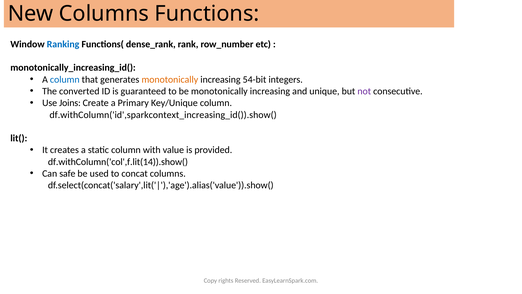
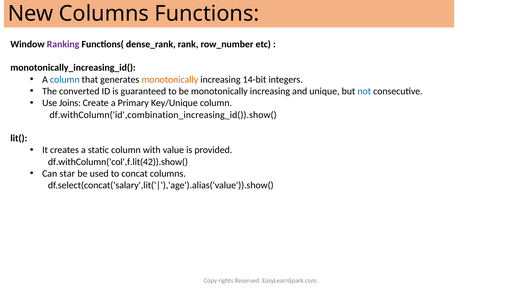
Ranking colour: blue -> purple
54-bit: 54-bit -> 14-bit
not colour: purple -> blue
df.withColumn('id',sparkcontext_increasing_id()).show(: df.withColumn('id',sparkcontext_increasing_id()).show( -> df.withColumn('id',combination_increasing_id()).show(
df.withColumn('col',f.lit(14)).show(: df.withColumn('col',f.lit(14)).show( -> df.withColumn('col',f.lit(42)).show(
safe: safe -> star
